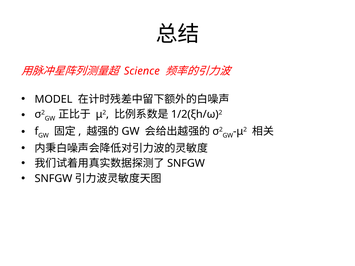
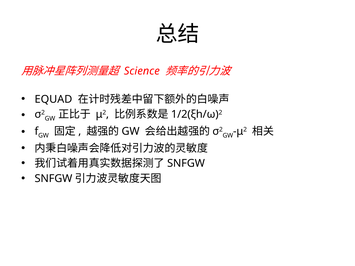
MODEL: MODEL -> EQUAD
